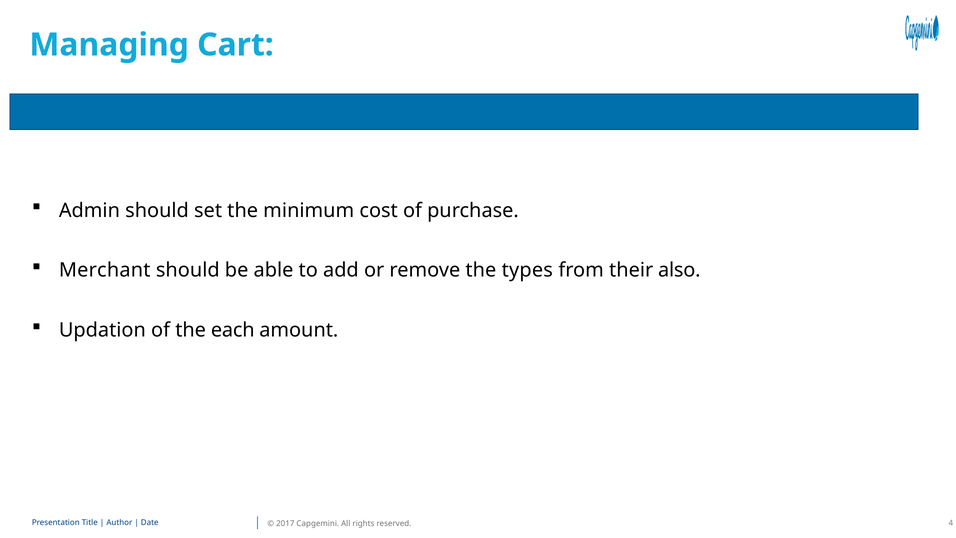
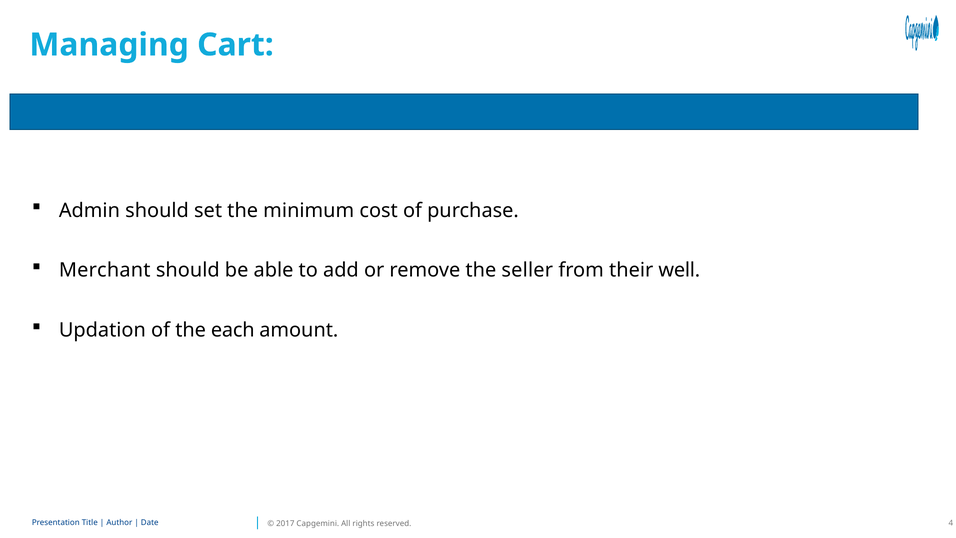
types: types -> seller
also: also -> well
